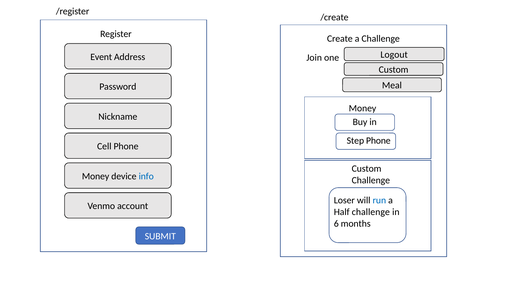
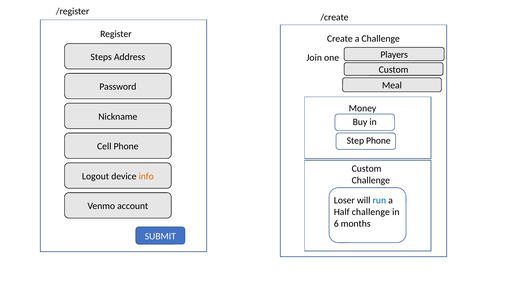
Logout: Logout -> Players
Event: Event -> Steps
Money at (96, 176): Money -> Logout
info colour: blue -> orange
